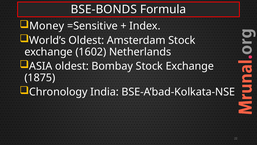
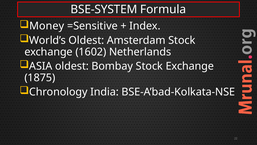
BSE-BONDS: BSE-BONDS -> BSE-SYSTEM
